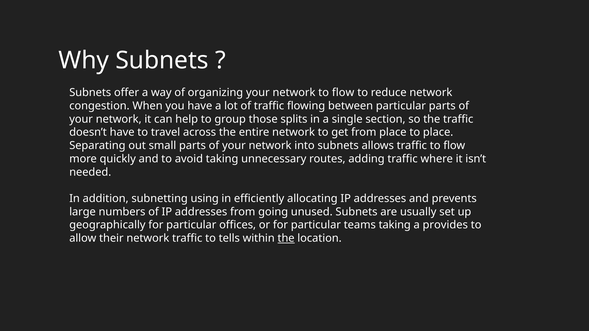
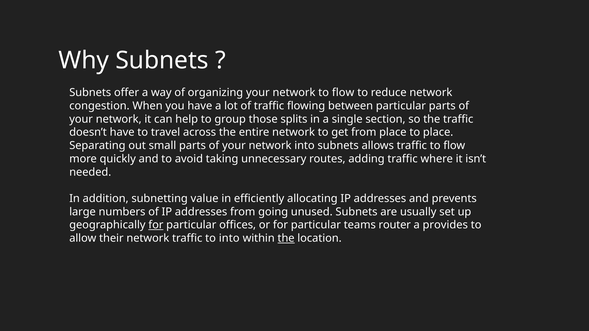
using: using -> value
for at (156, 225) underline: none -> present
teams taking: taking -> router
to tells: tells -> into
